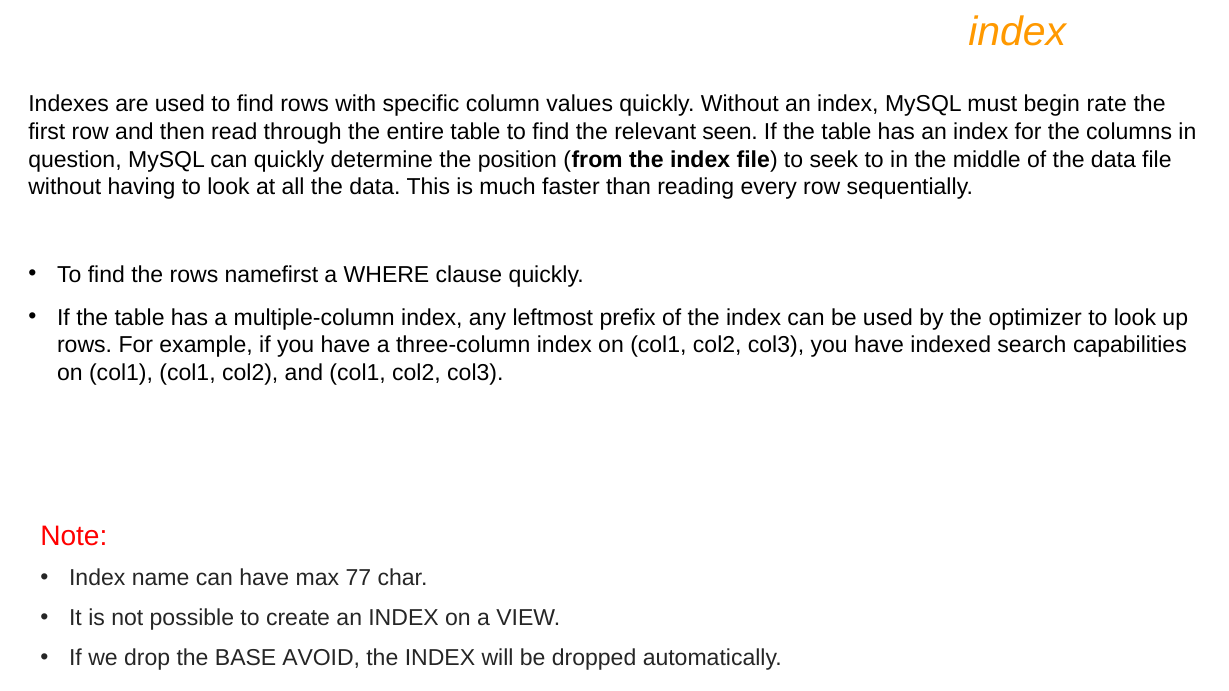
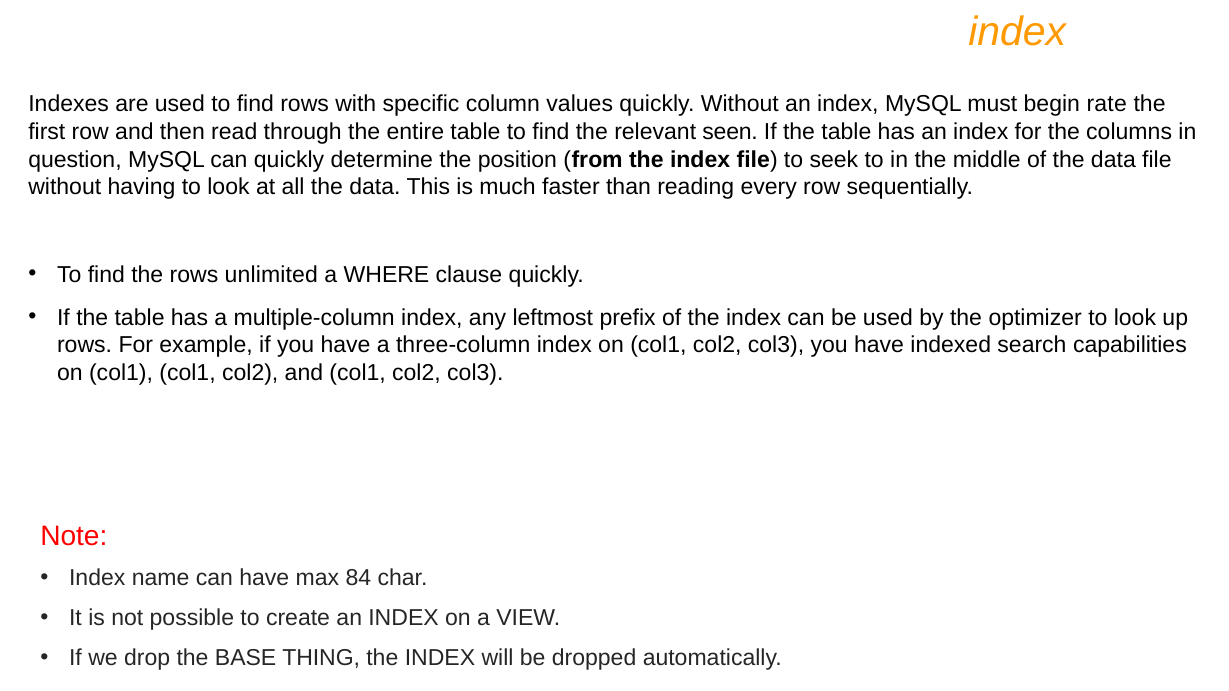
namefirst: namefirst -> unlimited
77: 77 -> 84
AVOID: AVOID -> THING
